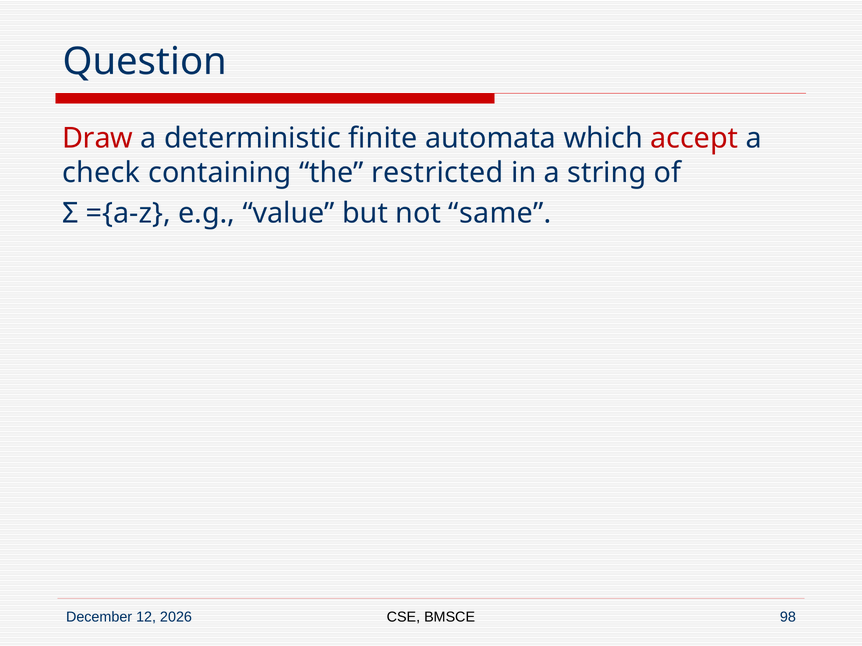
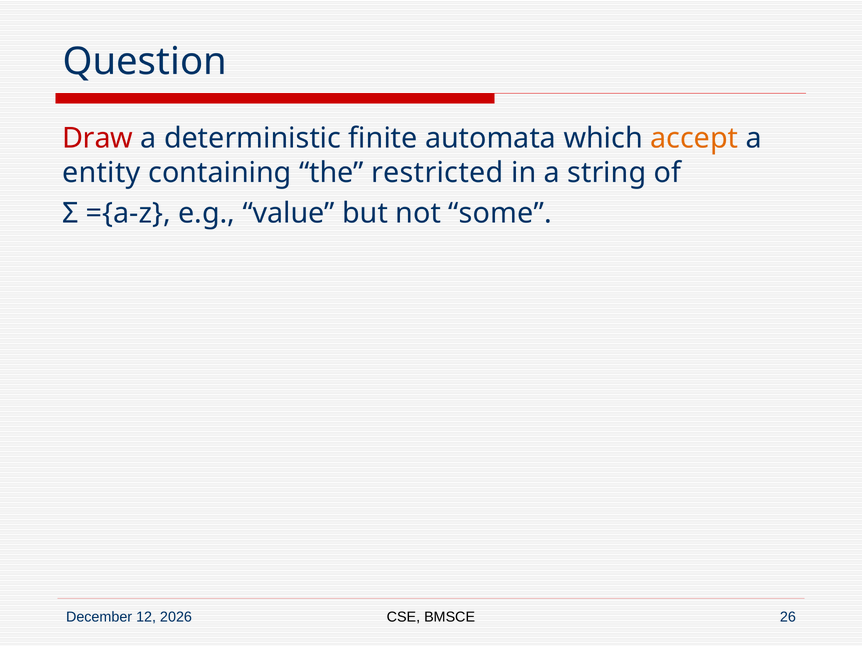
accept colour: red -> orange
check: check -> entity
same: same -> some
98: 98 -> 26
